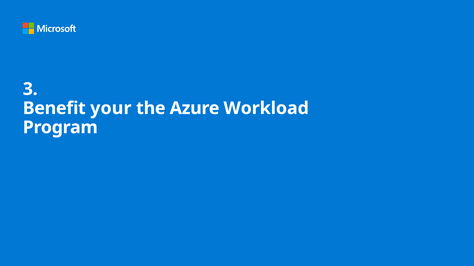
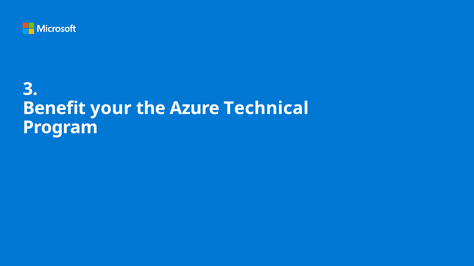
Workload: Workload -> Technical
